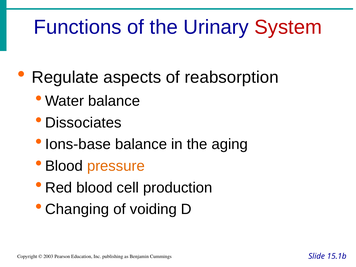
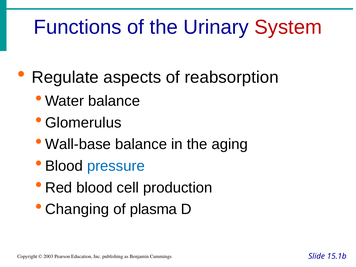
Dissociates: Dissociates -> Glomerulus
Ions-base: Ions-base -> Wall-base
pressure colour: orange -> blue
voiding: voiding -> plasma
